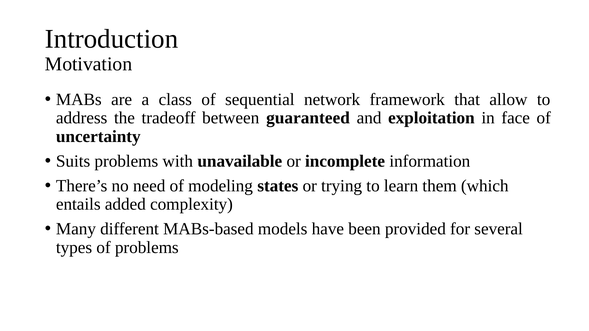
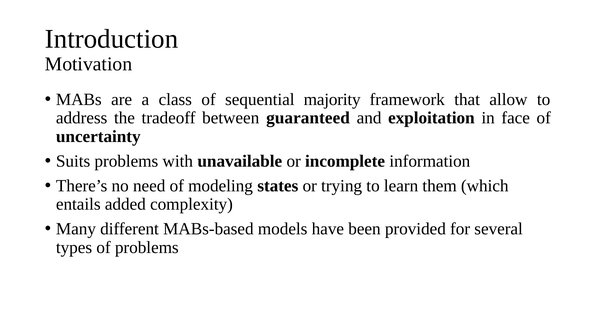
network: network -> majority
